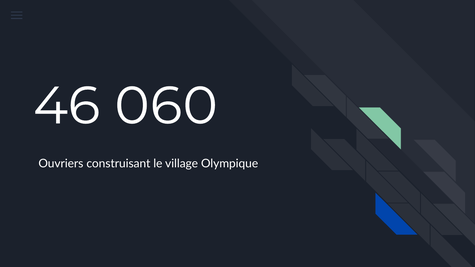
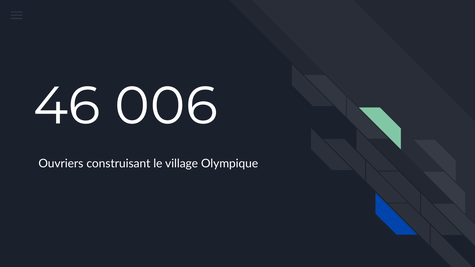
060: 060 -> 006
